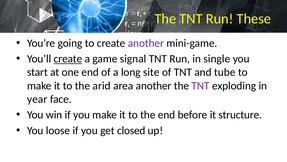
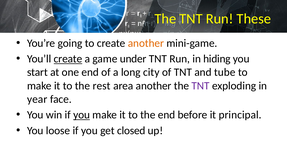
another at (146, 43) colour: purple -> orange
signal: signal -> under
single: single -> hiding
site: site -> city
arid: arid -> rest
you at (82, 114) underline: none -> present
structure: structure -> principal
